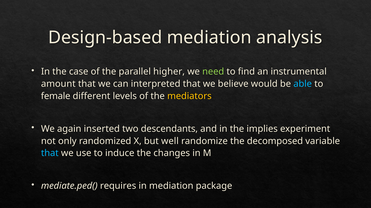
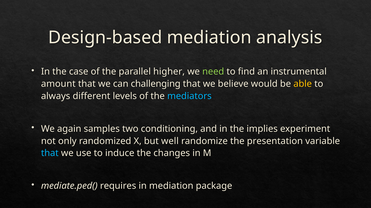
interpreted: interpreted -> challenging
able colour: light blue -> yellow
female: female -> always
mediators colour: yellow -> light blue
inserted: inserted -> samples
descendants: descendants -> conditioning
decomposed: decomposed -> presentation
